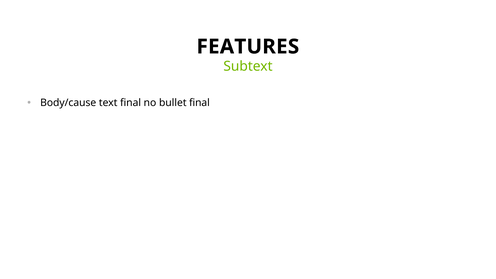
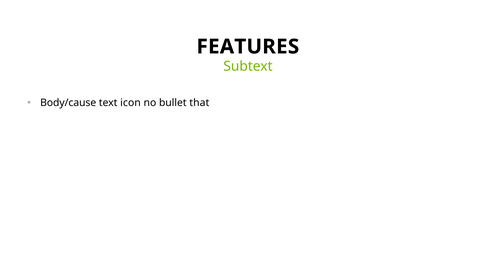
text final: final -> icon
bullet final: final -> that
